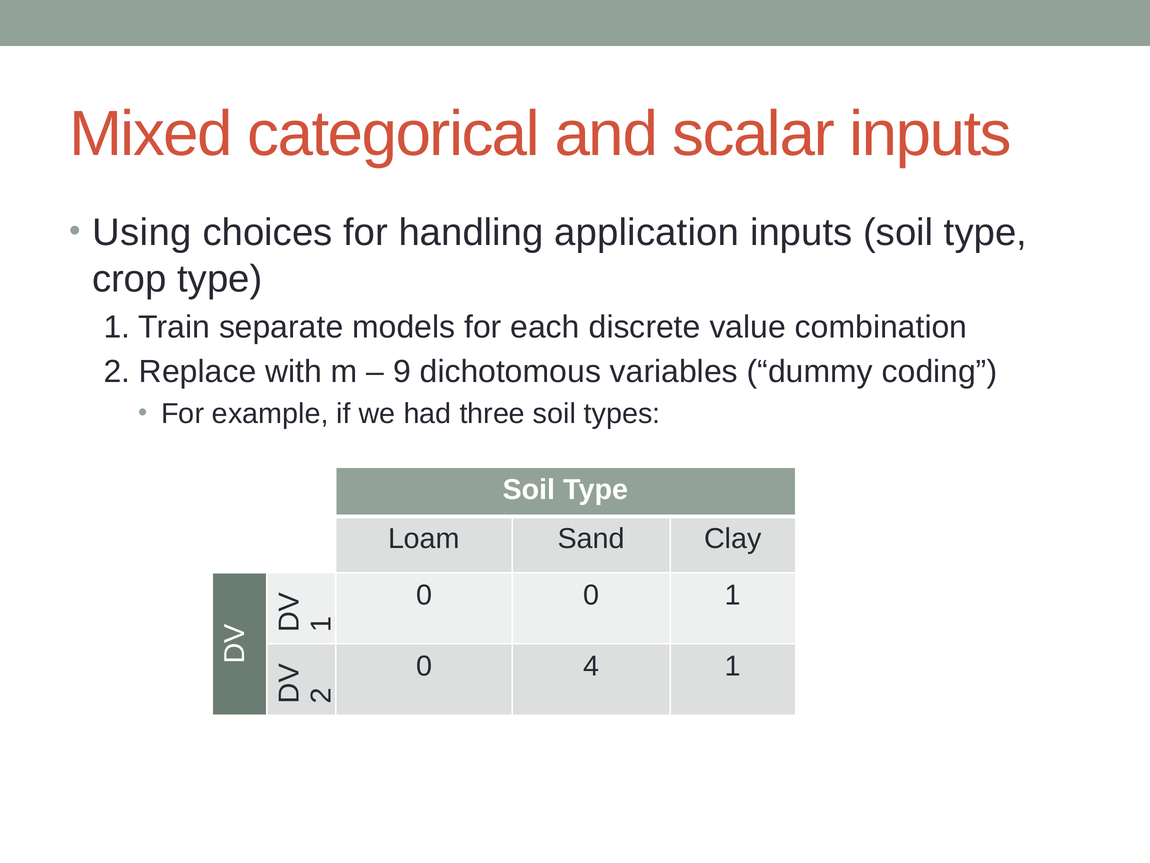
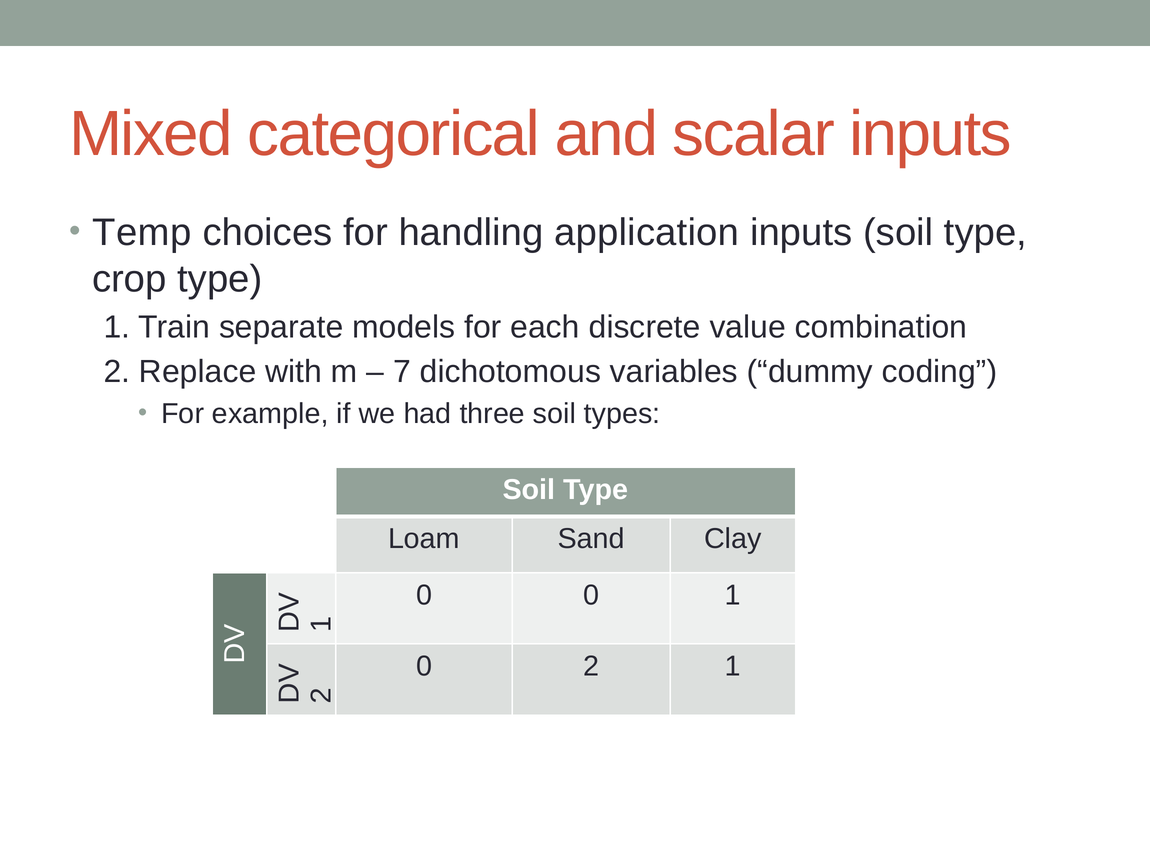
Using: Using -> Temp
9: 9 -> 7
0 4: 4 -> 2
